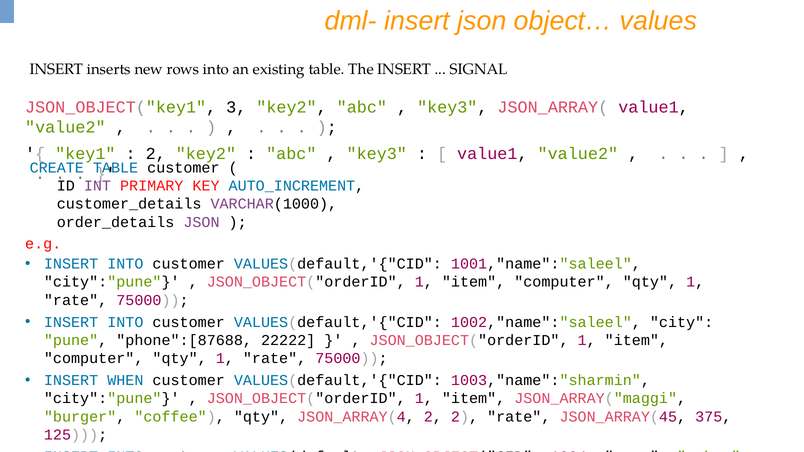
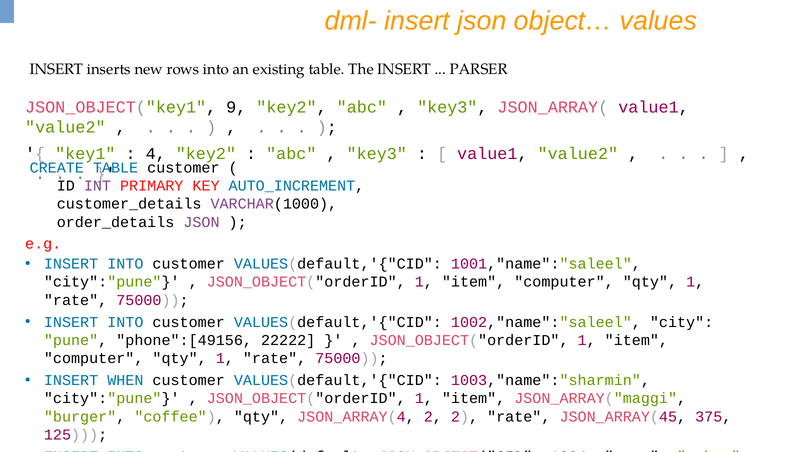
SIGNAL: SIGNAL -> PARSER
3: 3 -> 9
2 at (156, 154): 2 -> 4
phone":[87688: phone":[87688 -> phone":[49156
